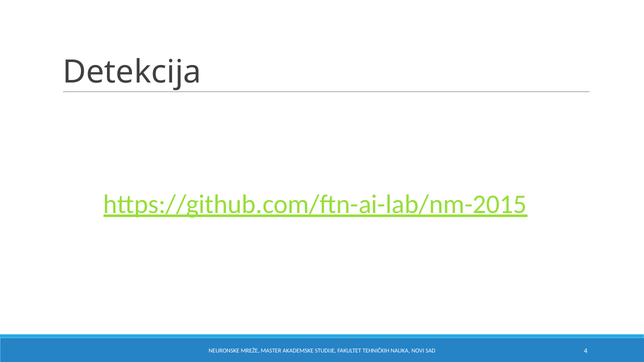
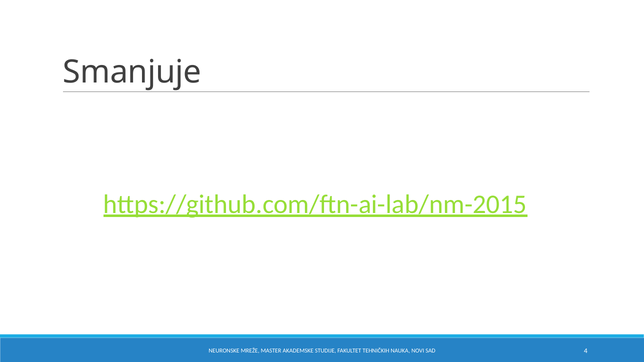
Detekcija: Detekcija -> Smanjuje
